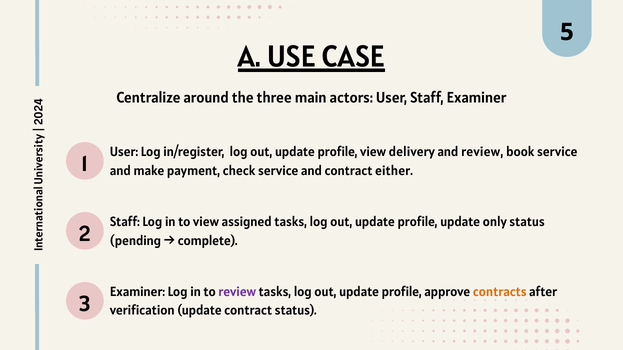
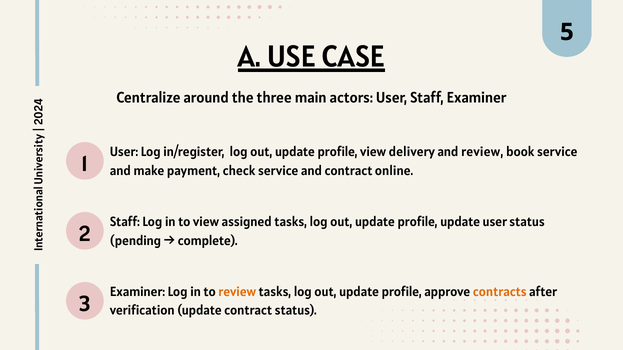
either: either -> online
update only: only -> user
review at (237, 292) colour: purple -> orange
